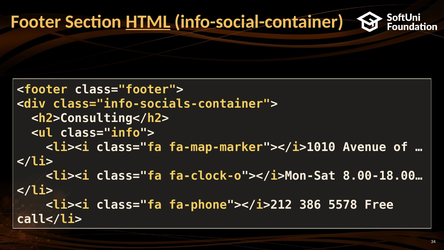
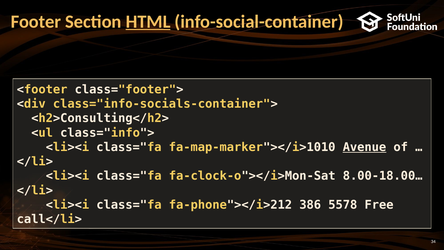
Avenue underline: none -> present
